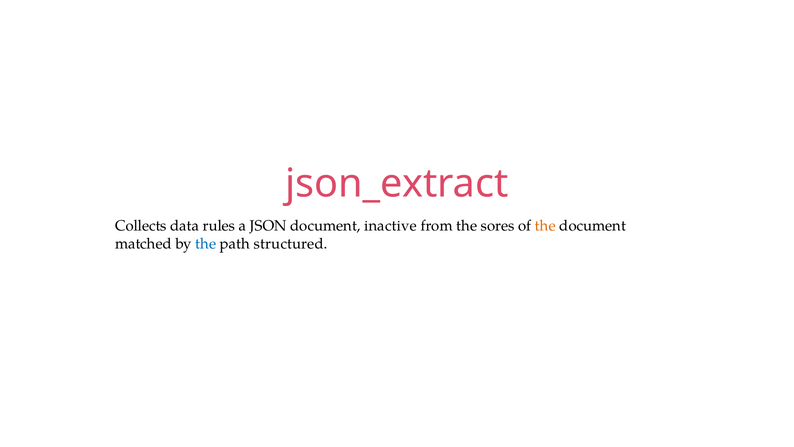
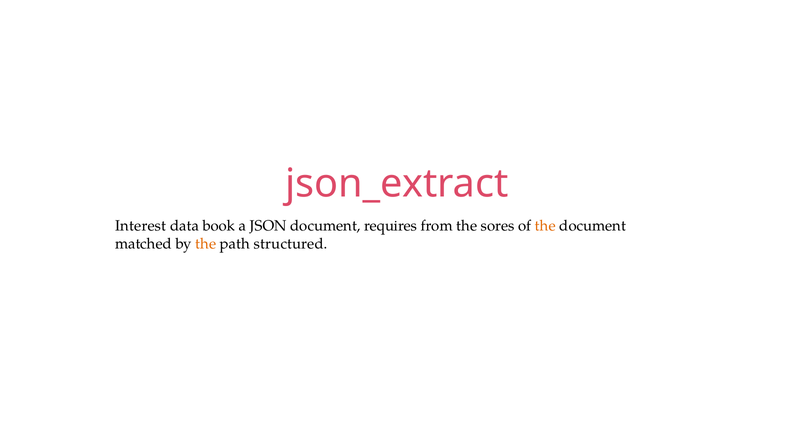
Collects: Collects -> Interest
rules: rules -> book
inactive: inactive -> requires
the at (206, 243) colour: blue -> orange
